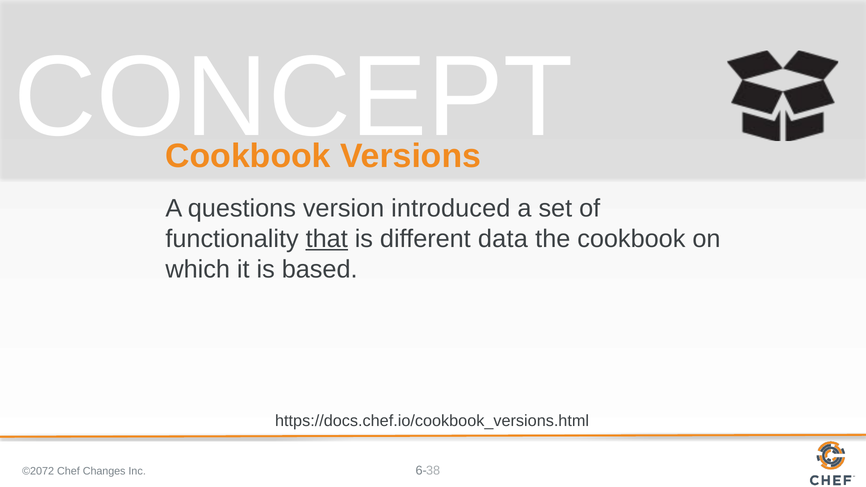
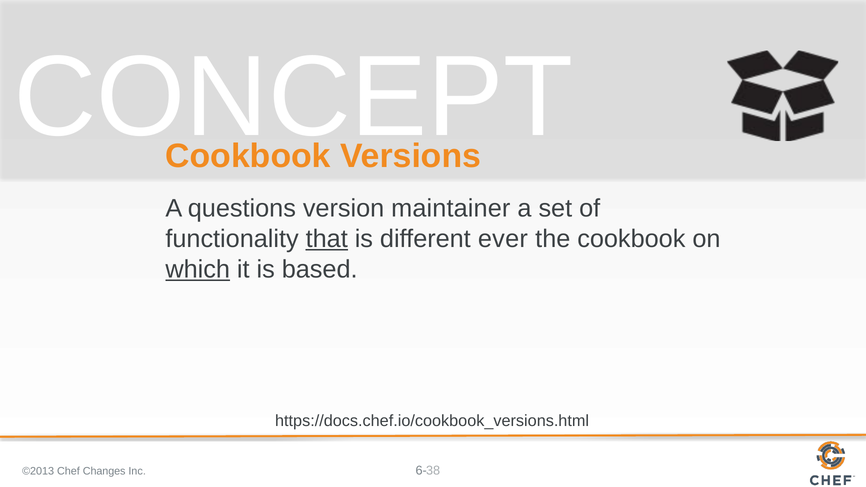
introduced: introduced -> maintainer
data: data -> ever
which underline: none -> present
©2072: ©2072 -> ©2013
